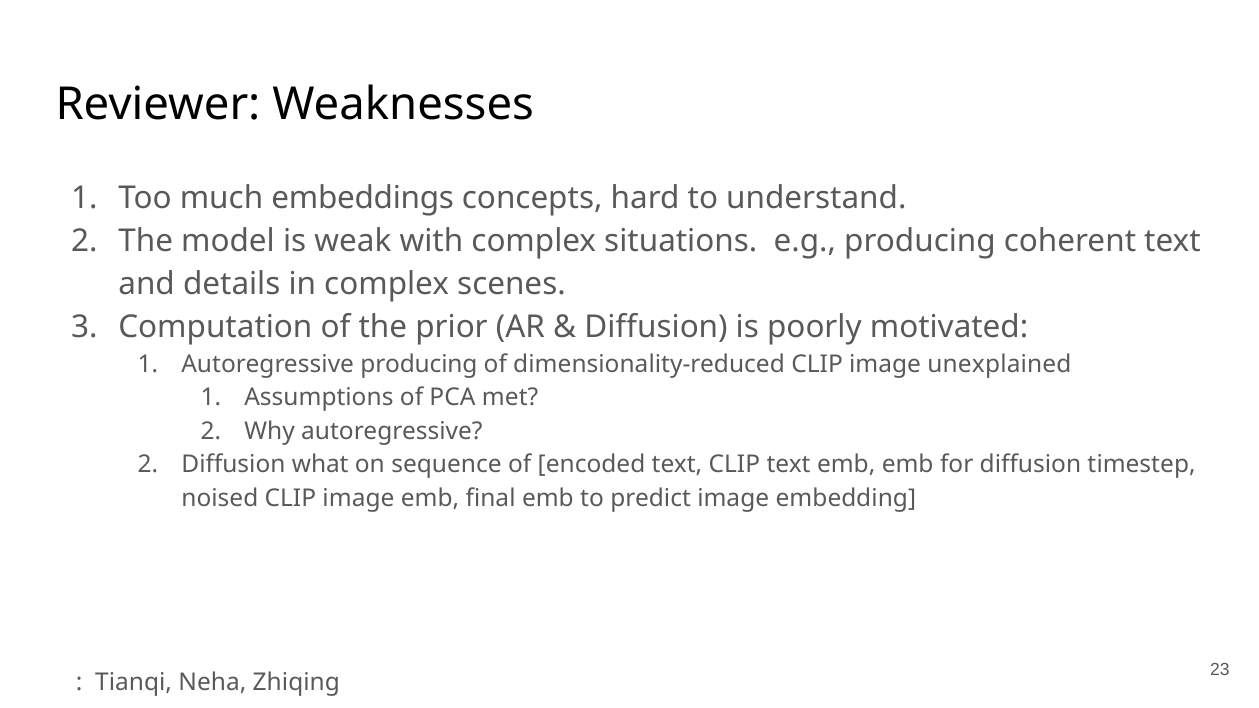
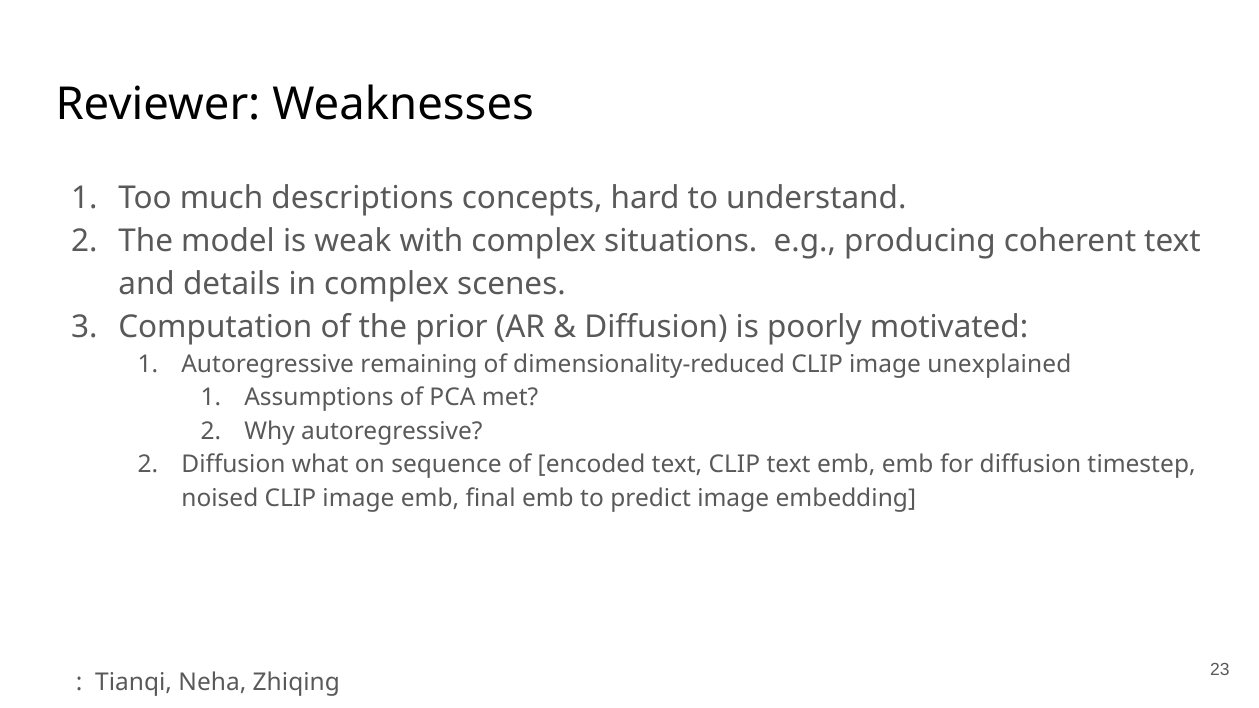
embeddings: embeddings -> descriptions
Autoregressive producing: producing -> remaining
